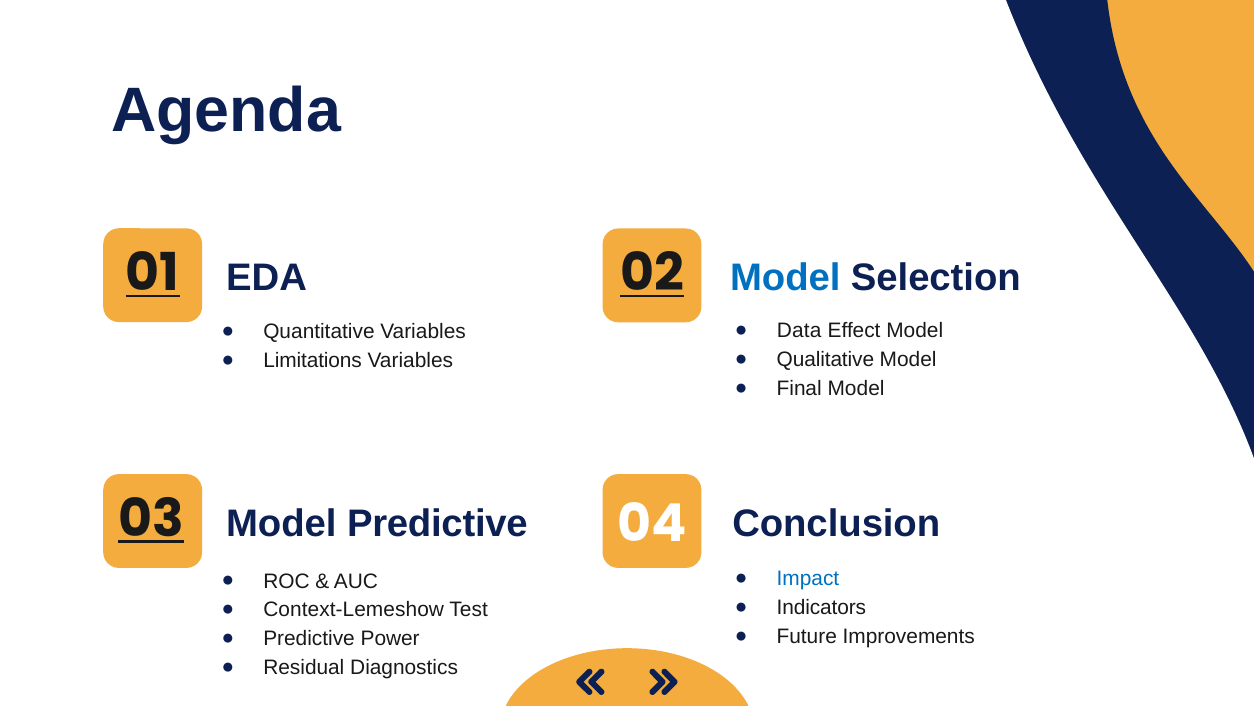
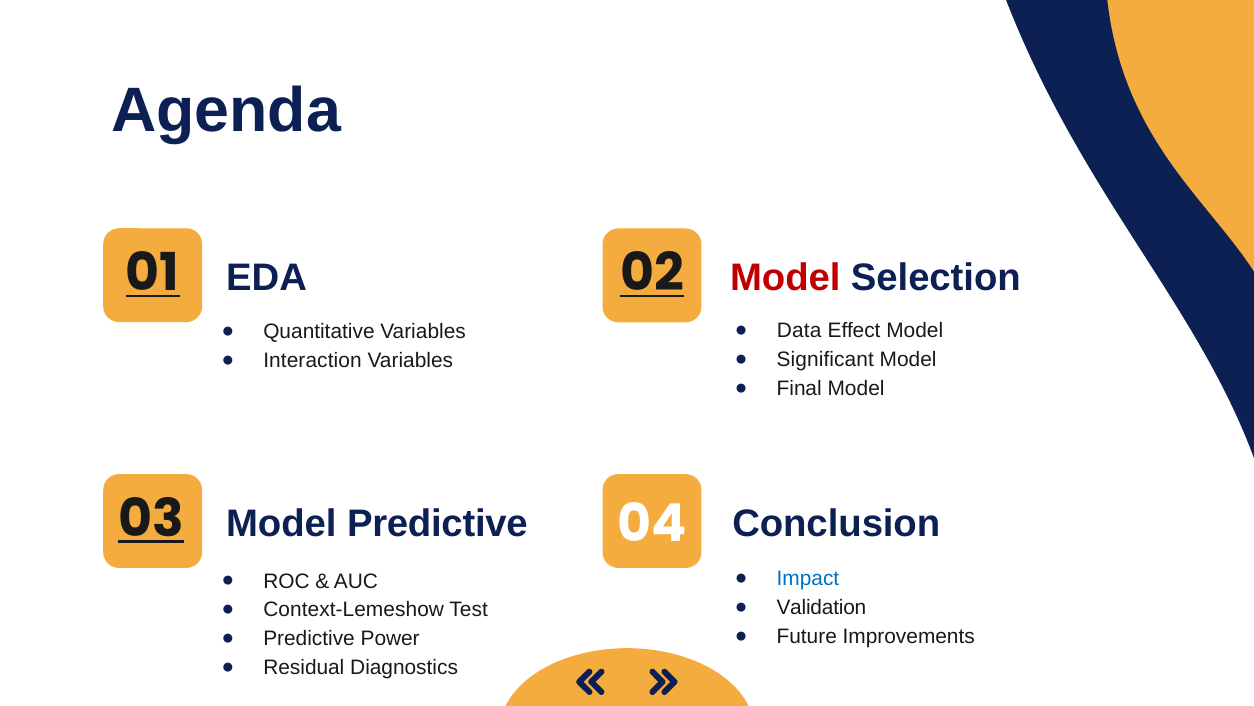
Model at (785, 278) colour: blue -> red
Qualitative: Qualitative -> Significant
Limitations: Limitations -> Interaction
Indicators: Indicators -> Validation
